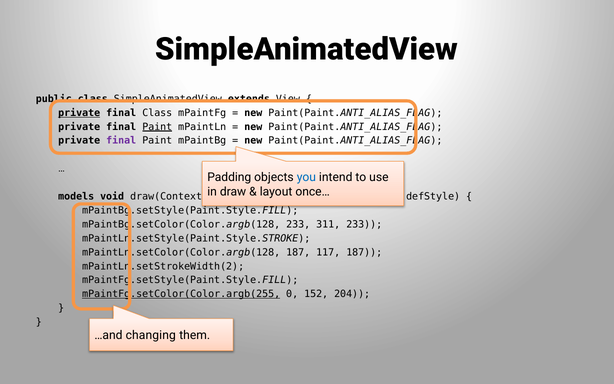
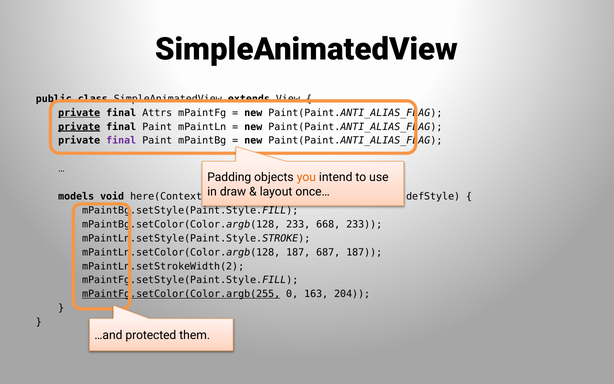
final Class: Class -> Attrs
private at (79, 127) underline: none -> present
Paint at (157, 127) underline: present -> none
you colour: blue -> orange
draw(Context: draw(Context -> here(Context
311: 311 -> 668
117: 117 -> 687
152: 152 -> 163
changing: changing -> protected
